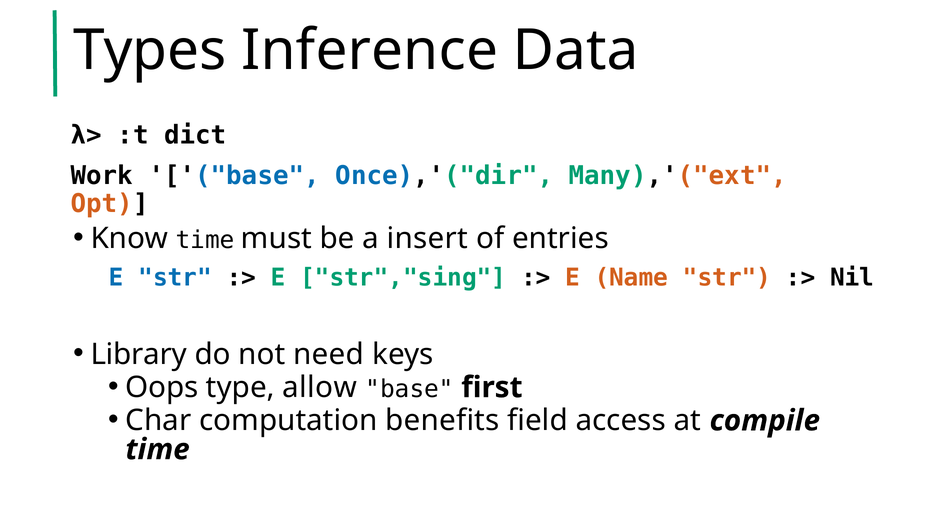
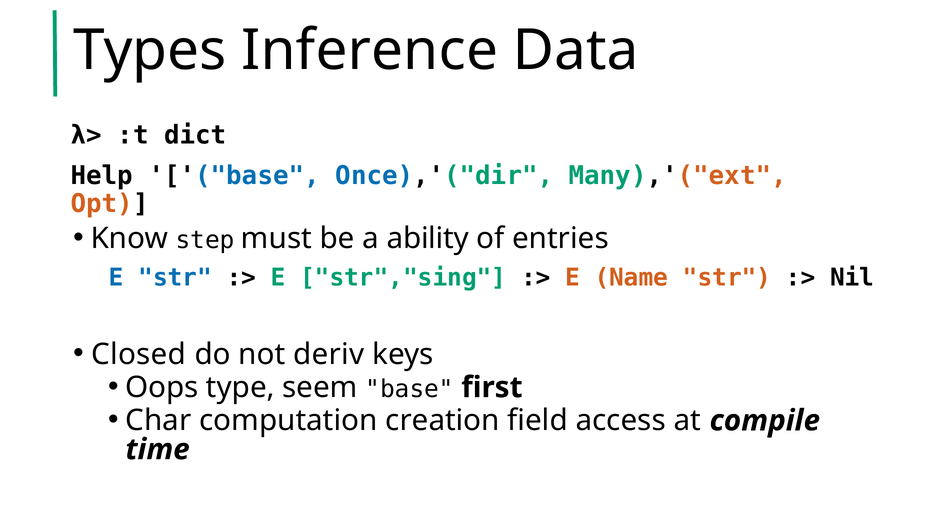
Work: Work -> Help
Know time: time -> step
insert: insert -> ability
Library: Library -> Closed
need: need -> deriv
allow: allow -> seem
benefits: benefits -> creation
